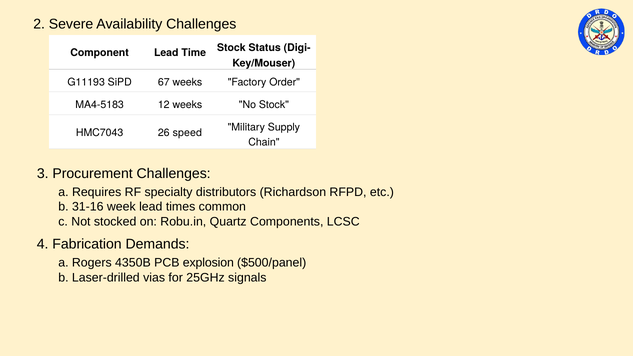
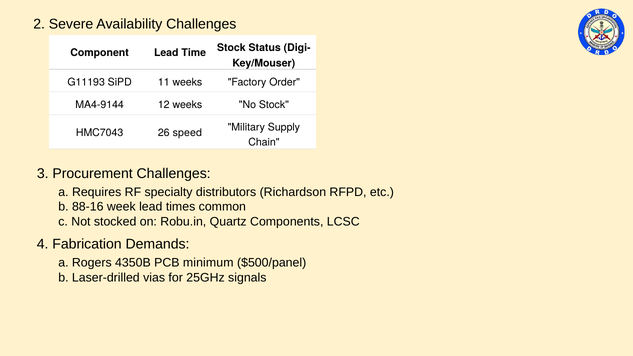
67: 67 -> 11
MA4-5183: MA4-5183 -> MA4-9144
31-16: 31-16 -> 88-16
explosion: explosion -> minimum
